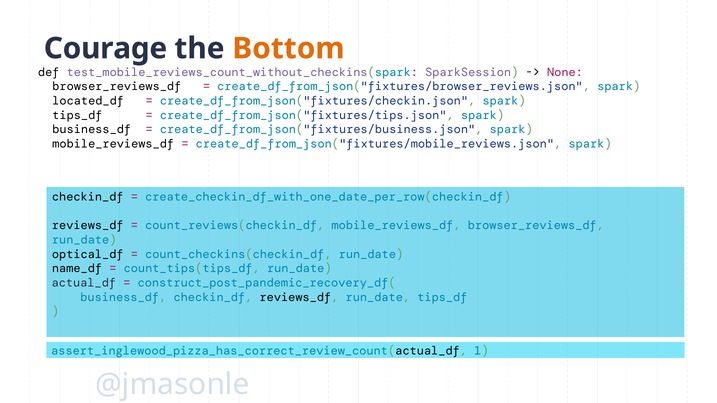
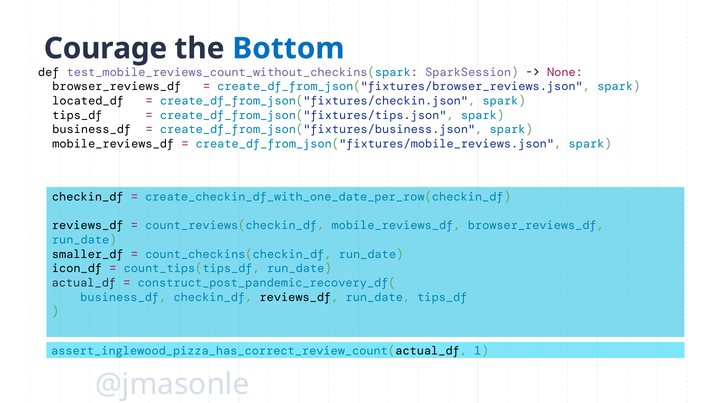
Bottom colour: orange -> blue
optical_df: optical_df -> smaller_df
name_df: name_df -> icon_df
